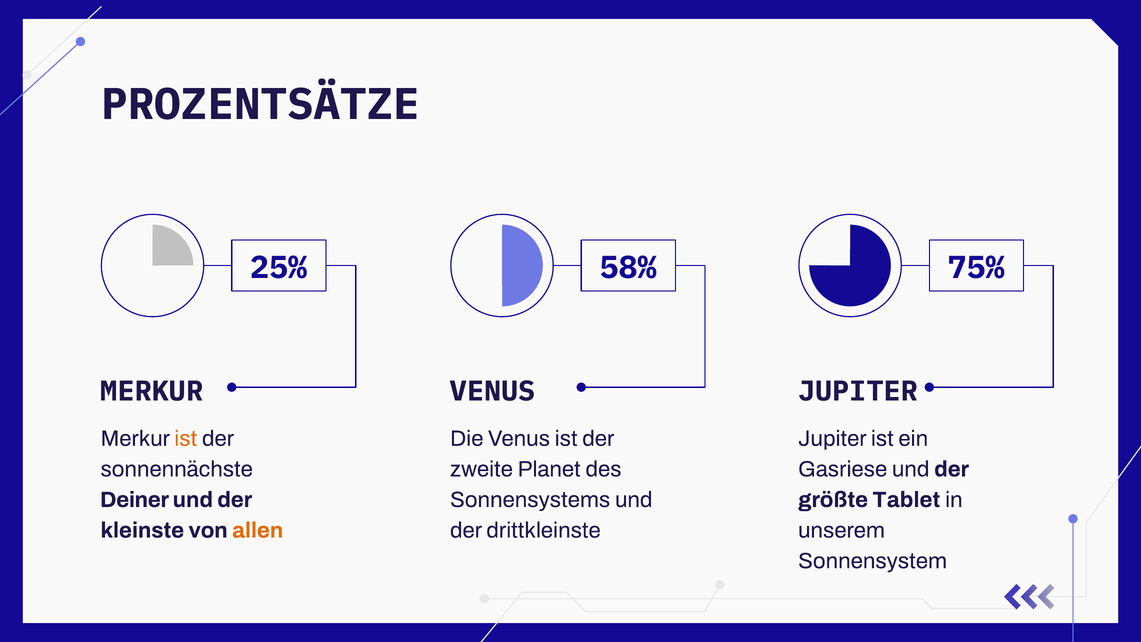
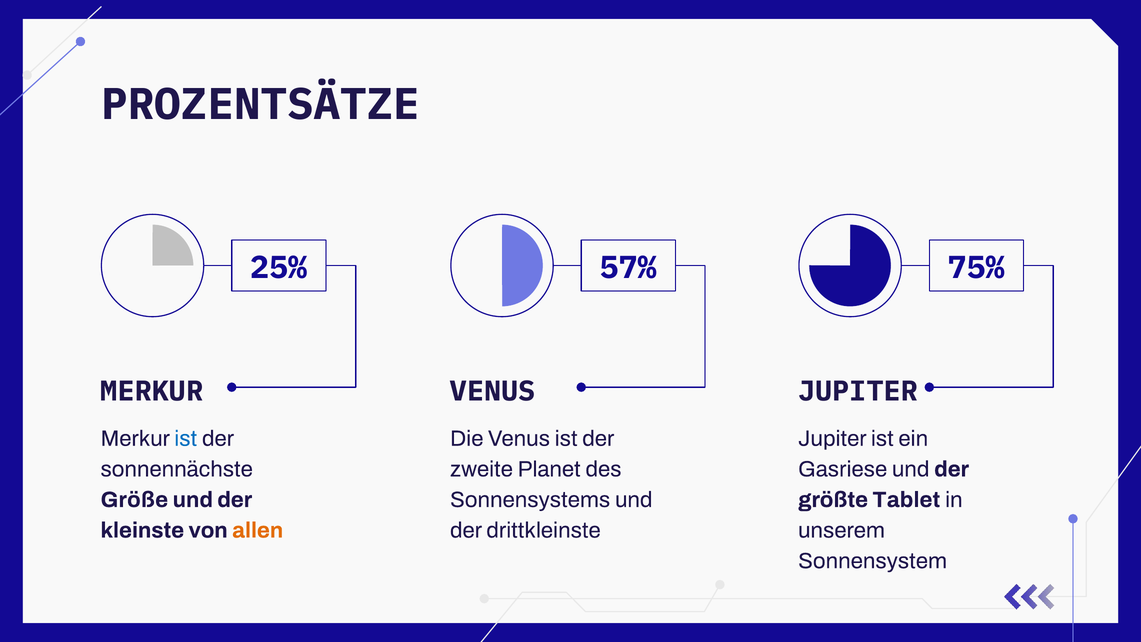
58%: 58% -> 57%
ist at (186, 438) colour: orange -> blue
Deiner: Deiner -> Größe
